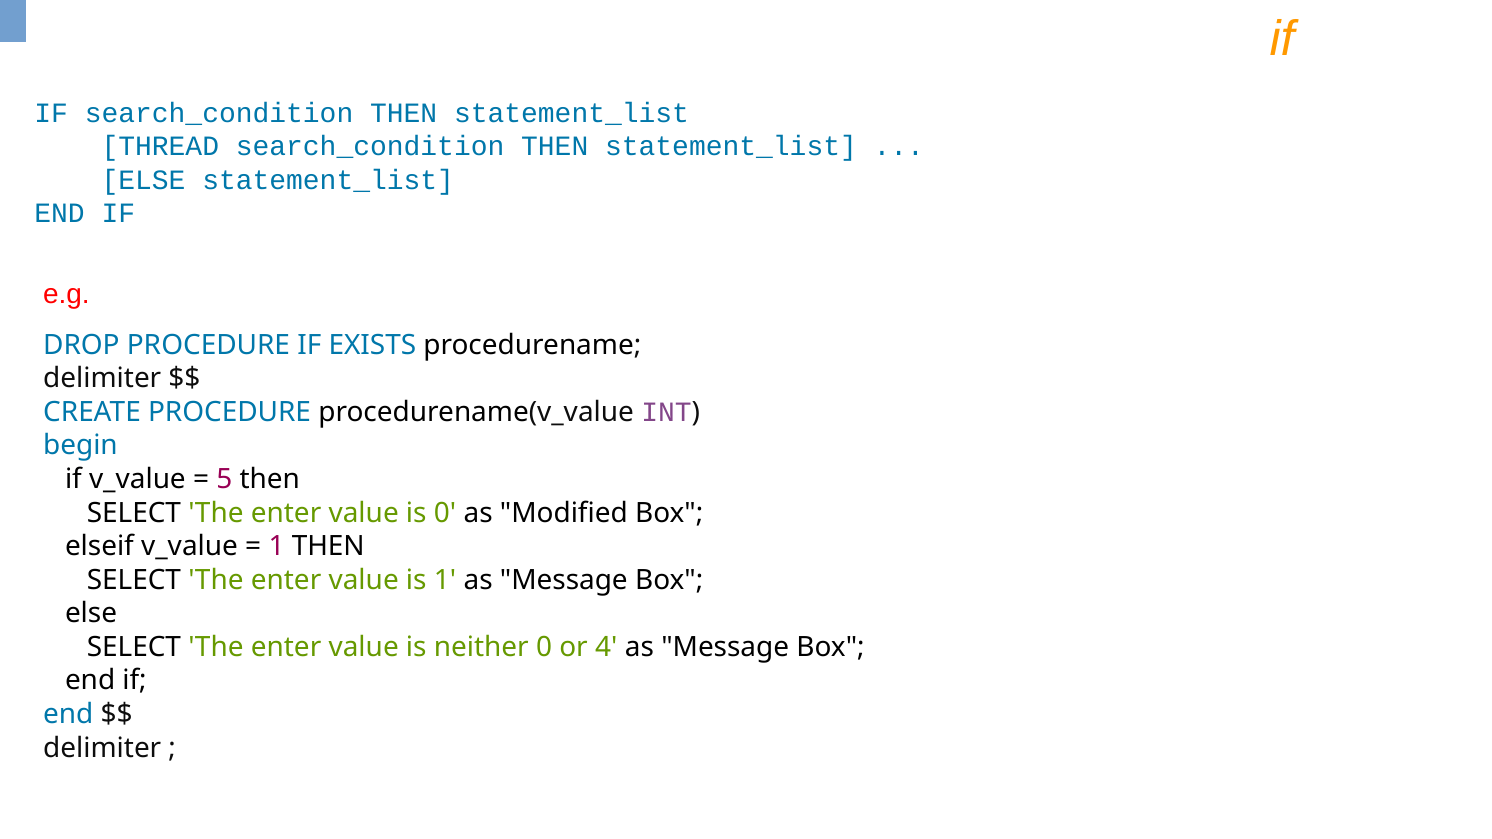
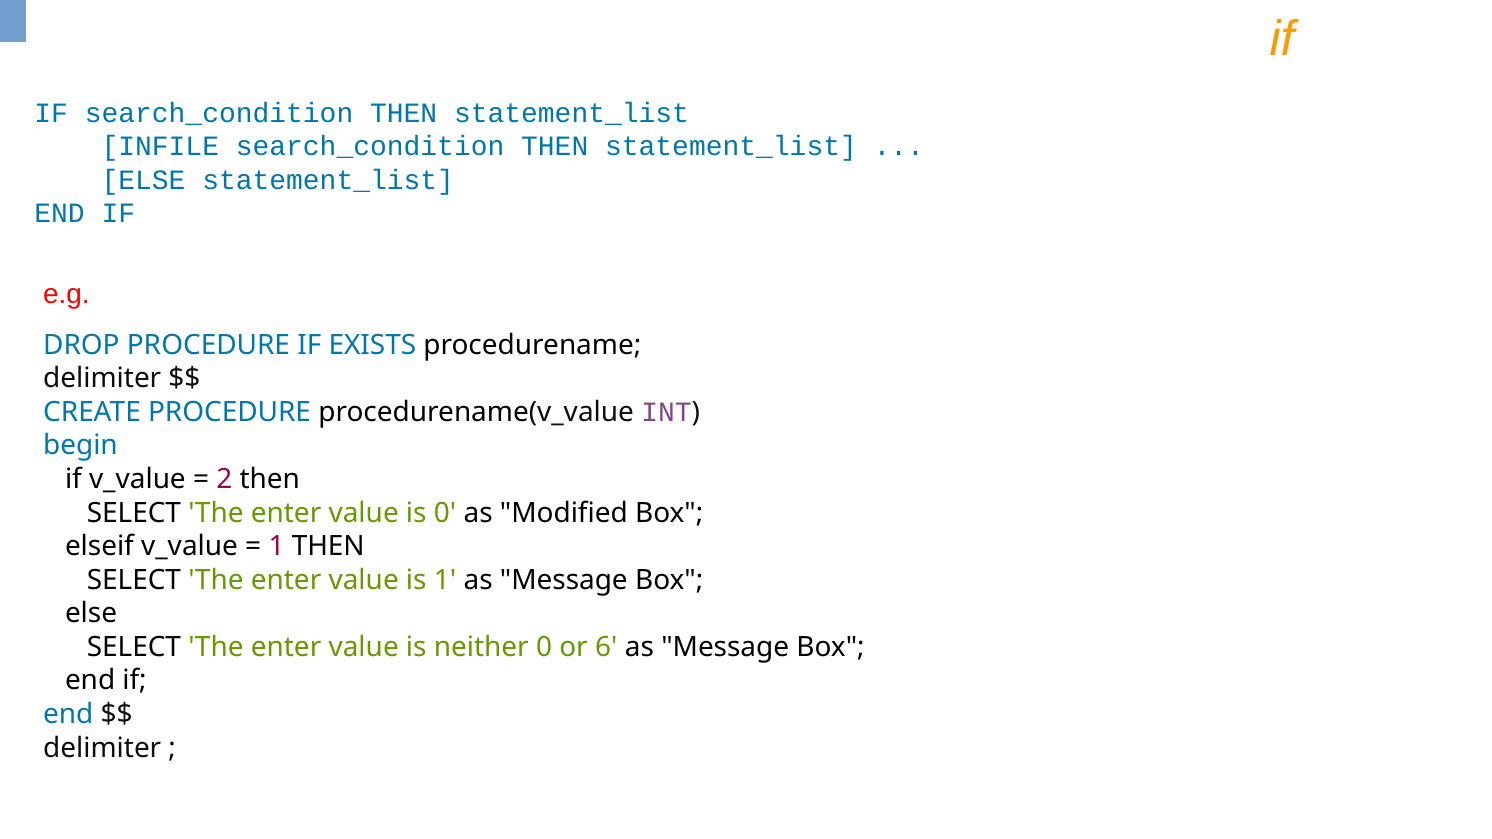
THREAD: THREAD -> INFILE
5: 5 -> 2
4: 4 -> 6
